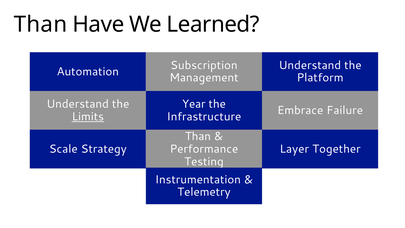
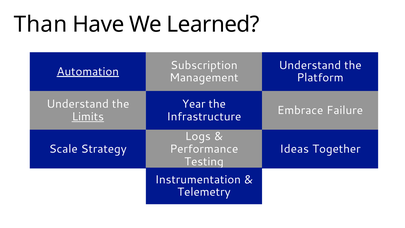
Automation underline: none -> present
Than at (198, 136): Than -> Logs
Layer: Layer -> Ideas
